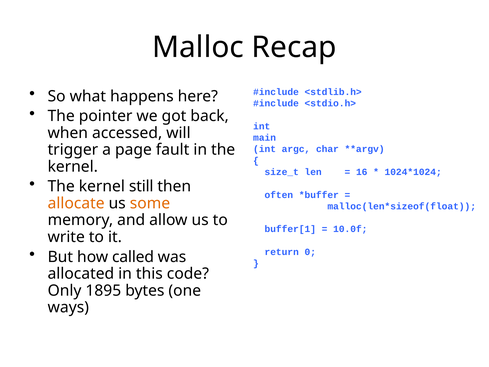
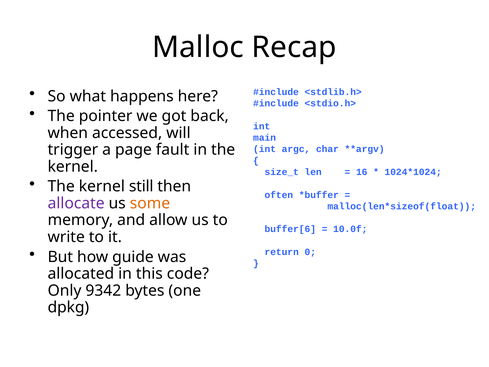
allocate colour: orange -> purple
buffer[1: buffer[1 -> buffer[6
called: called -> guide
1895: 1895 -> 9342
ways: ways -> dpkg
